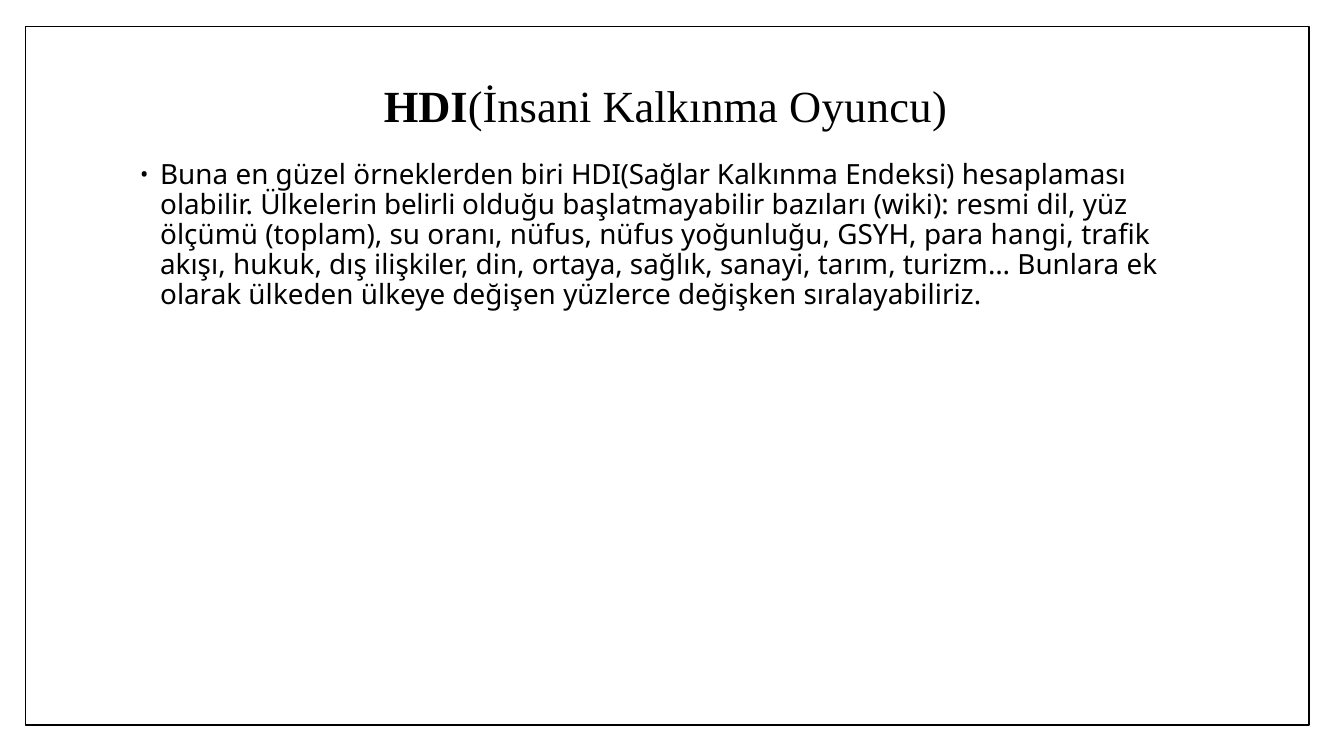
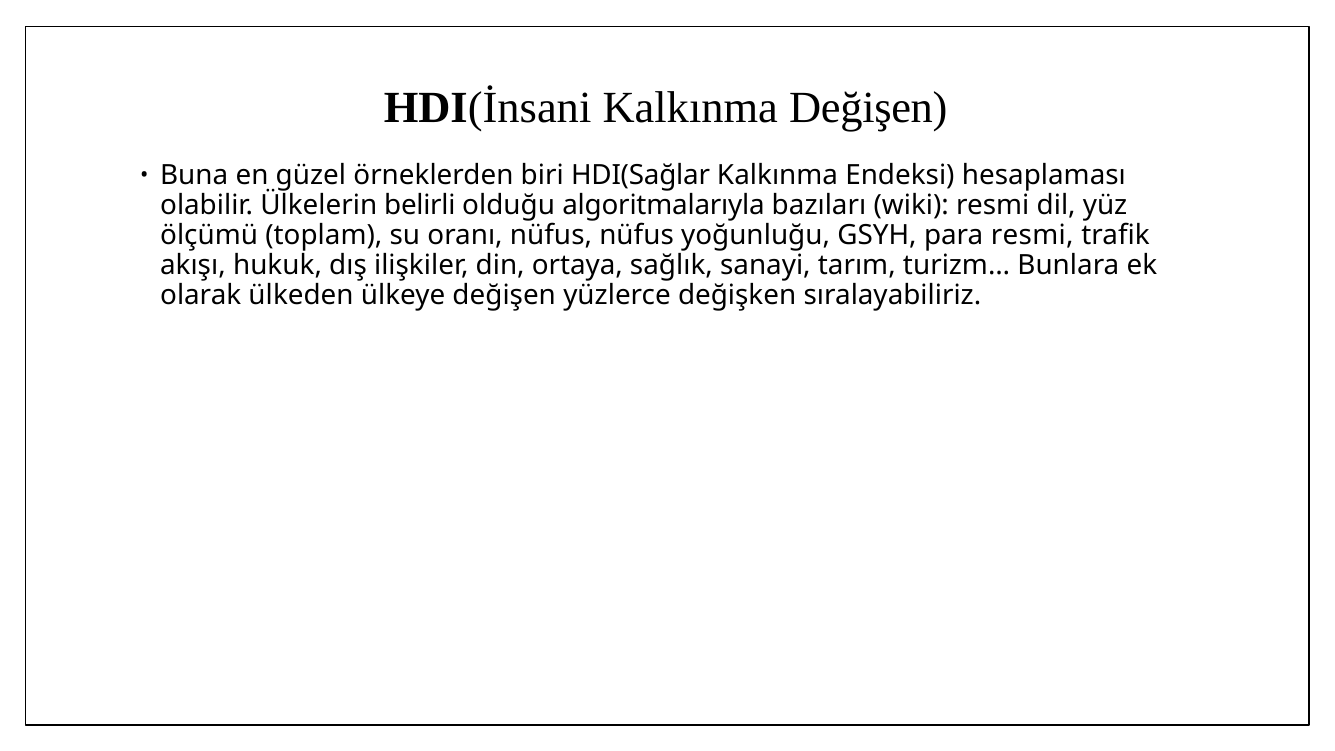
Kalkınma Oyuncu: Oyuncu -> Değişen
başlatmayabilir: başlatmayabilir -> algoritmalarıyla
para hangi: hangi -> resmi
